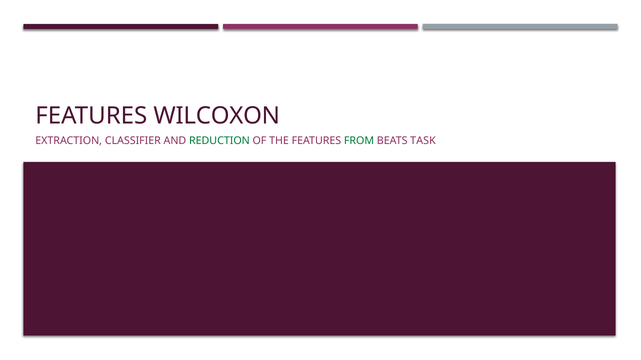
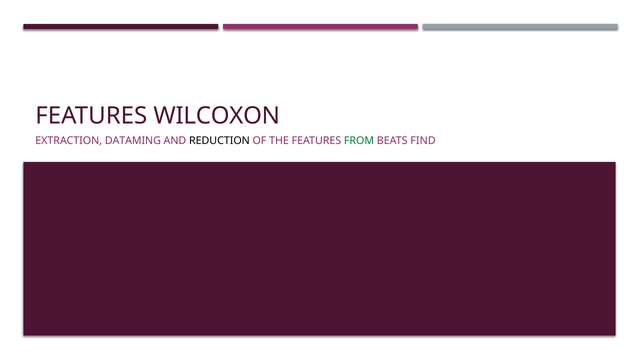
CLASSIFIER: CLASSIFIER -> DATAMING
REDUCTION colour: green -> black
TASK: TASK -> FIND
